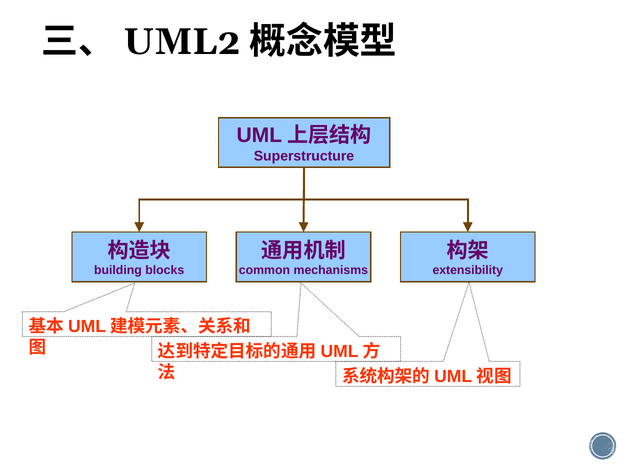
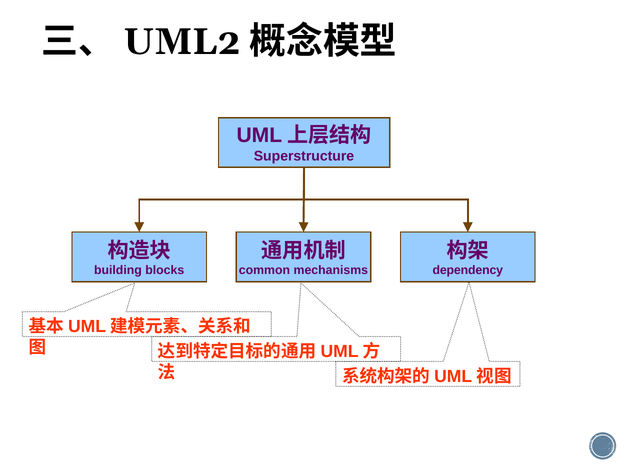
extensibility: extensibility -> dependency
